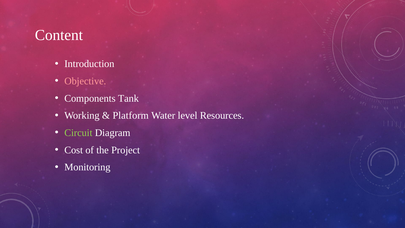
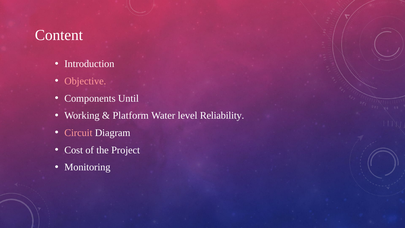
Tank: Tank -> Until
Resources: Resources -> Reliability
Circuit colour: light green -> pink
